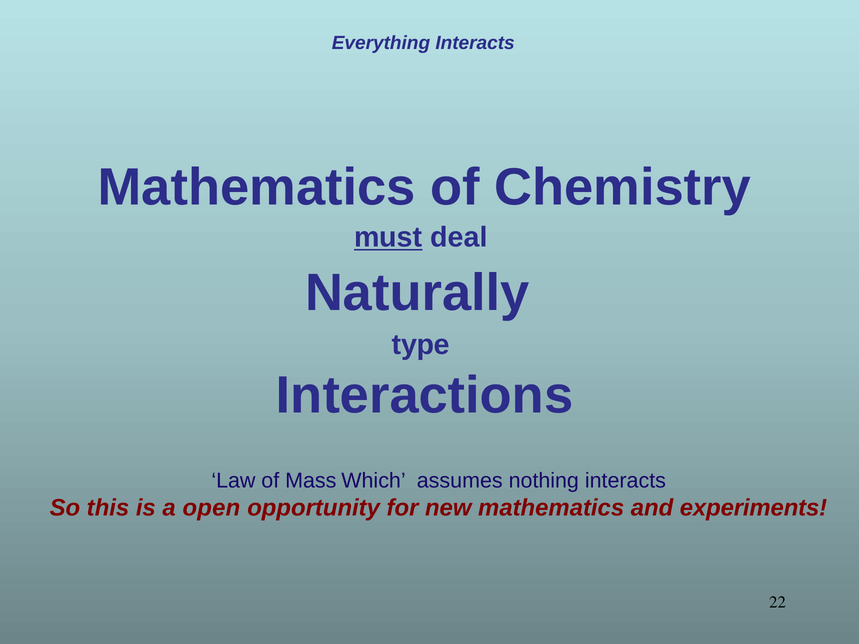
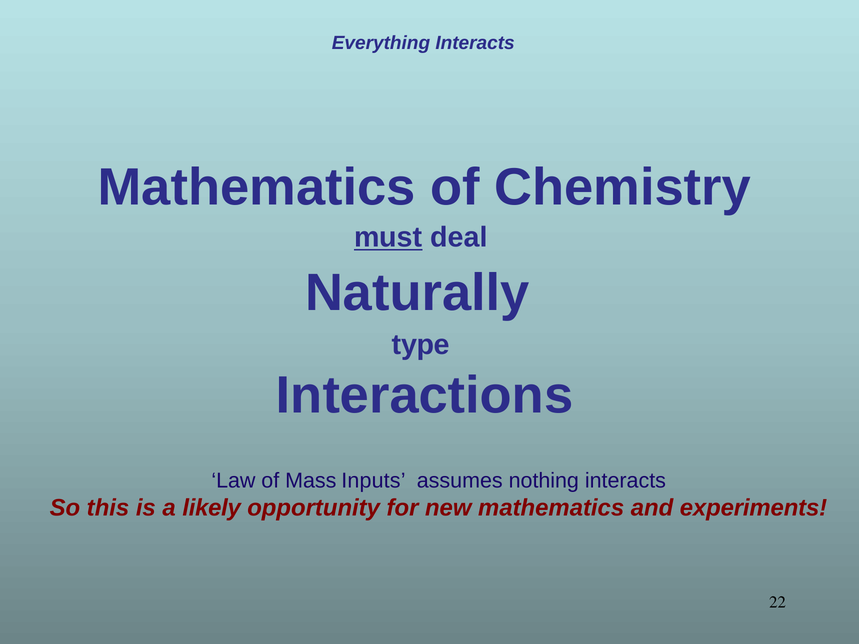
Which: Which -> Inputs
open: open -> likely
